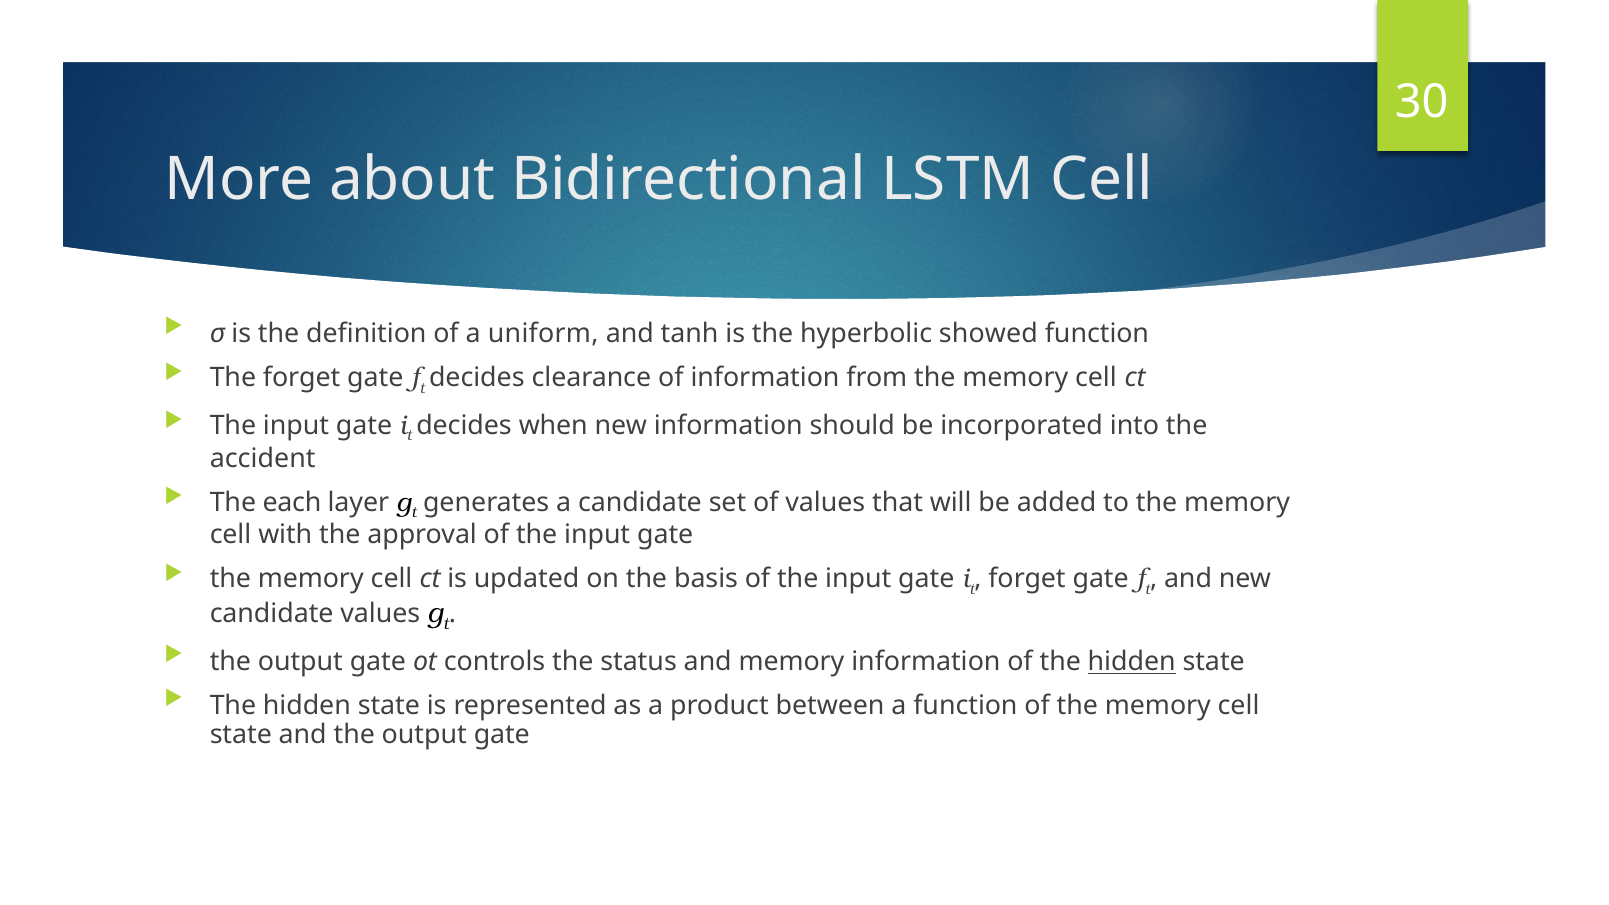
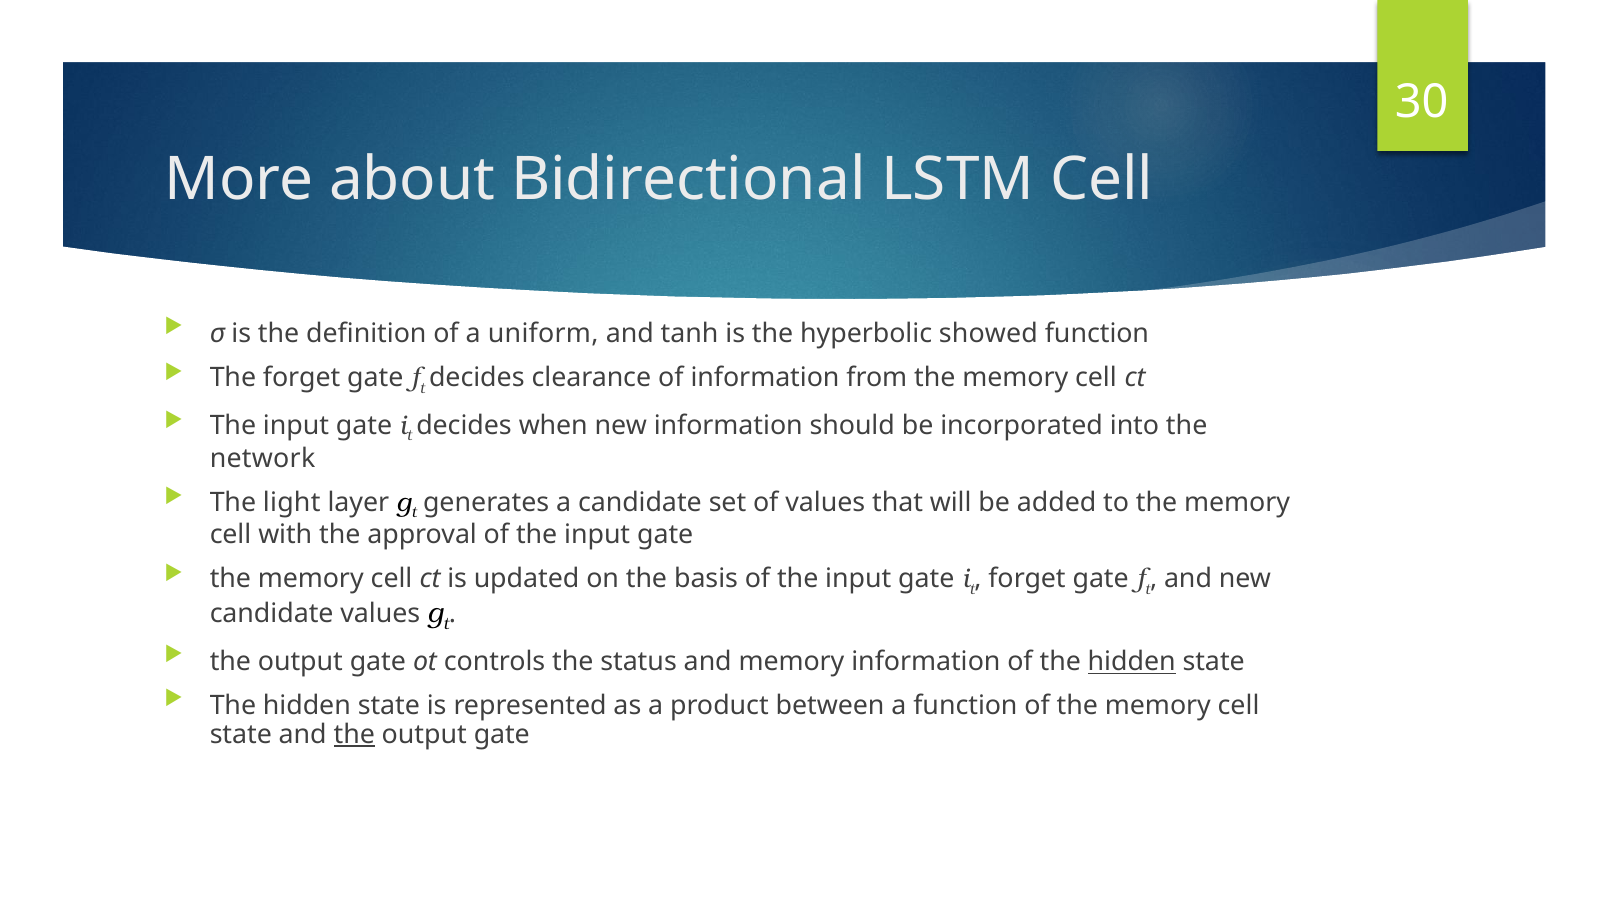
accident: accident -> network
each: each -> light
the at (354, 735) underline: none -> present
